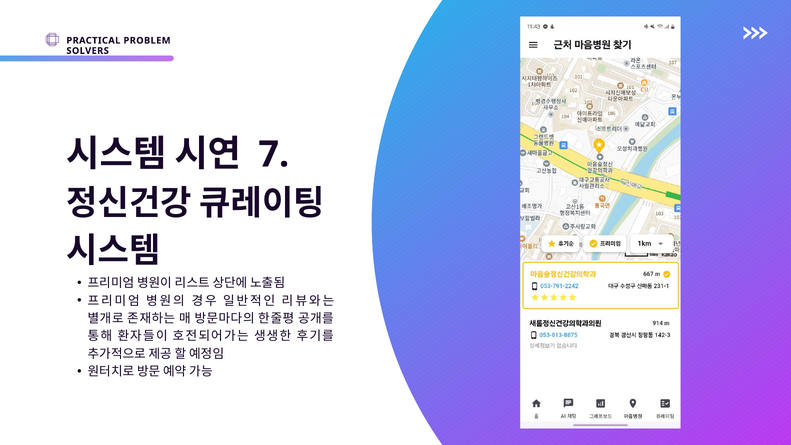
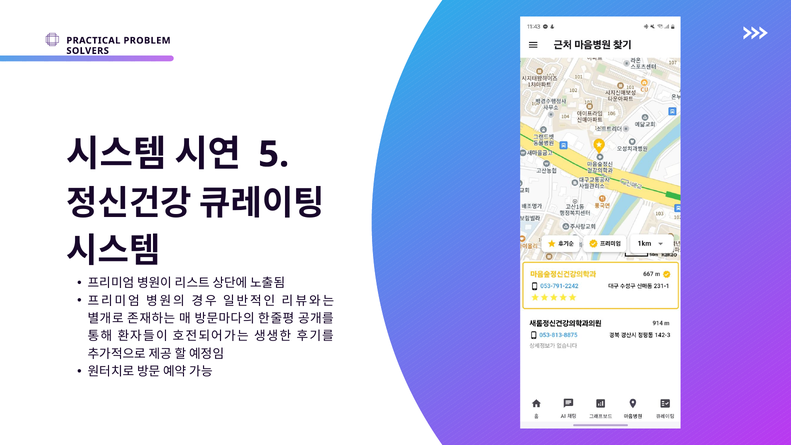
7: 7 -> 5
